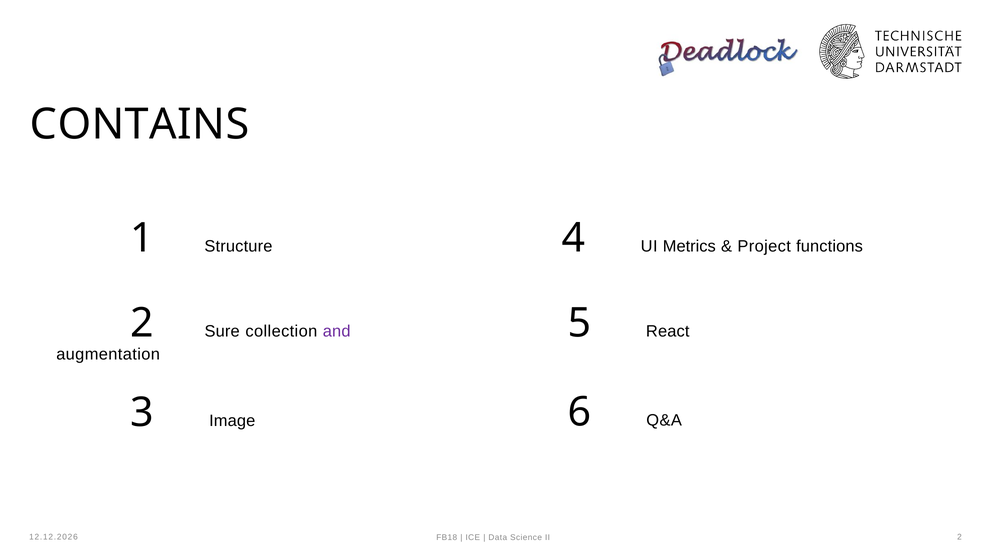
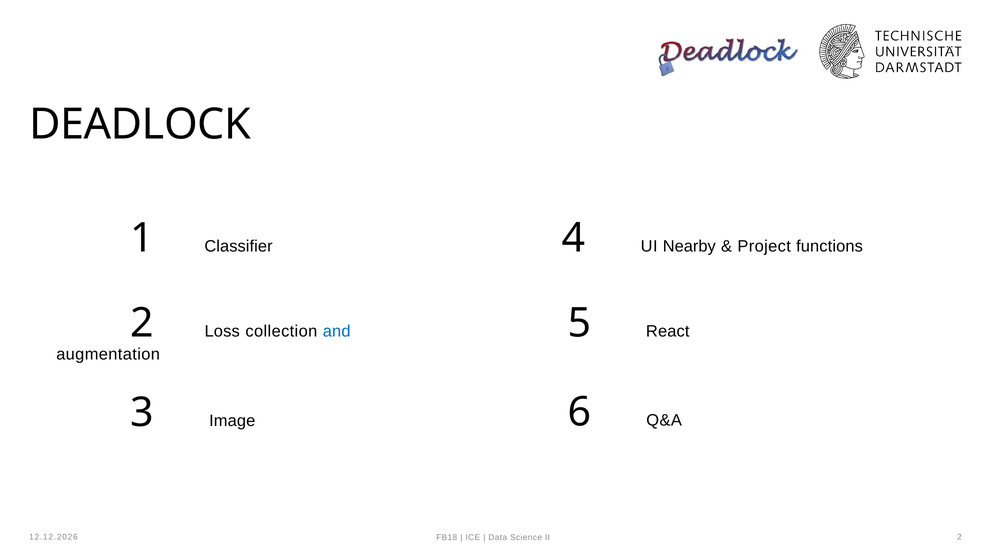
CONTAINS: CONTAINS -> DEADLOCK
Structure: Structure -> Classifier
Metrics: Metrics -> Nearby
Sure: Sure -> Loss
and colour: purple -> blue
